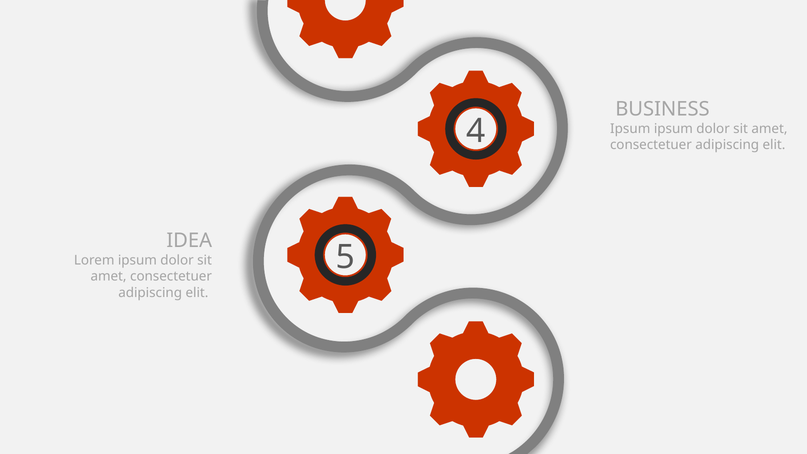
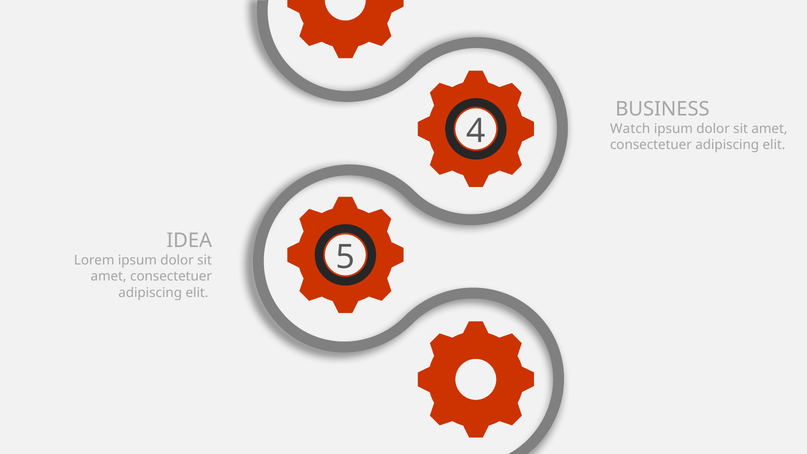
Ipsum at (630, 129): Ipsum -> Watch
